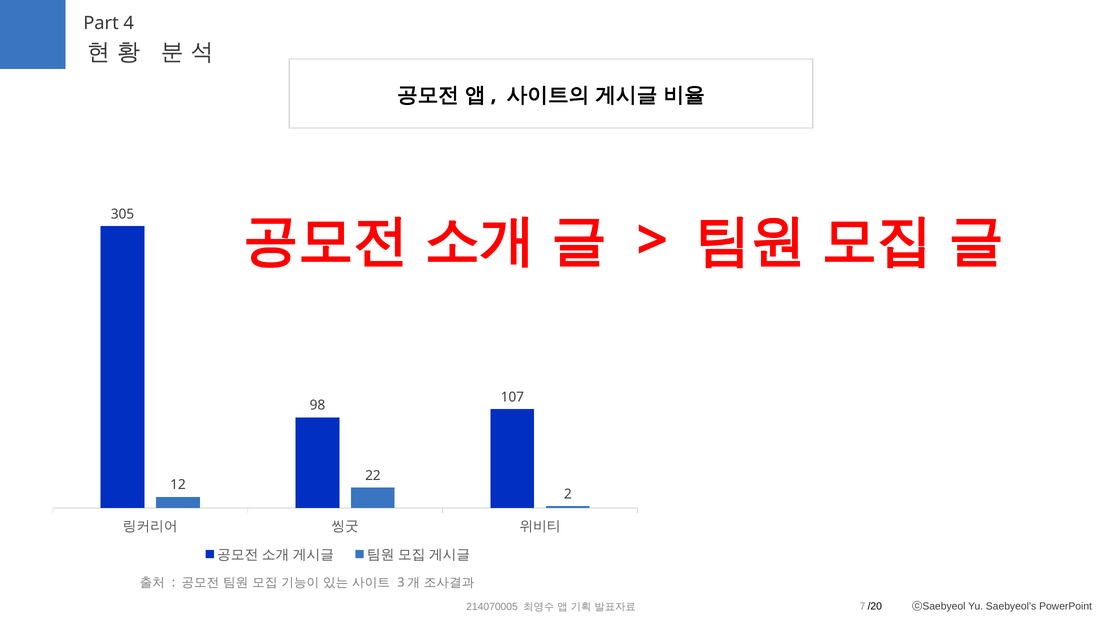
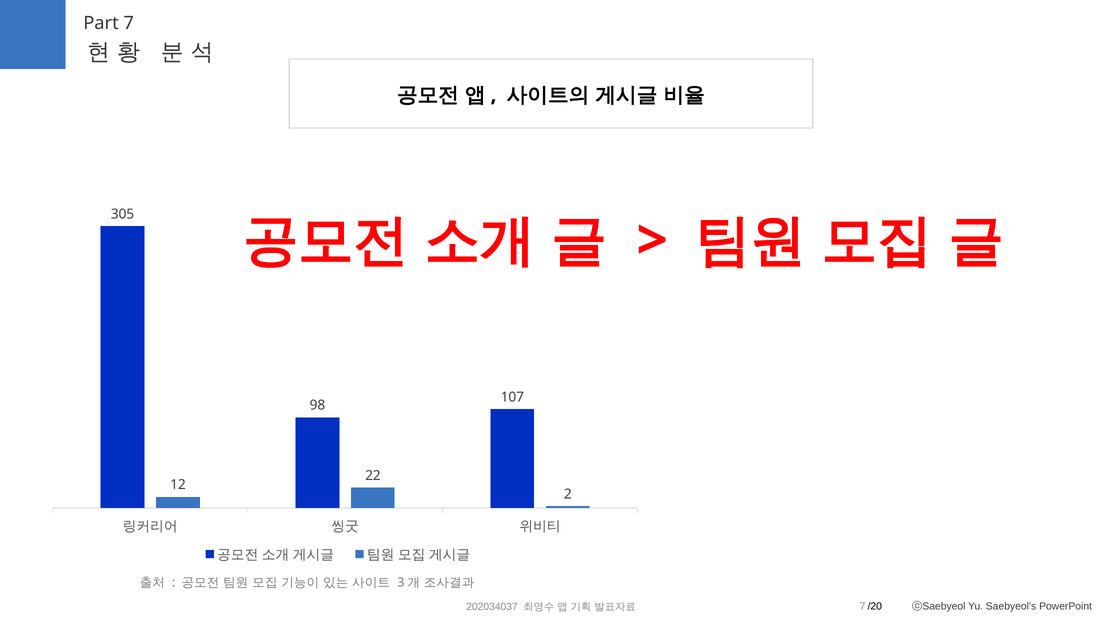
4: 4 -> 7
214070005: 214070005 -> 202034037
